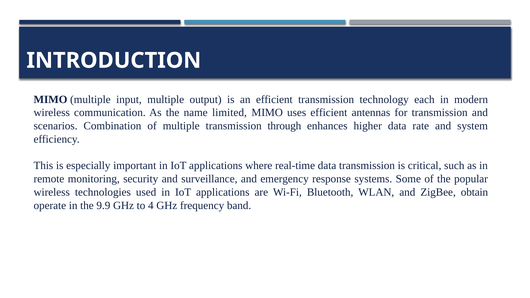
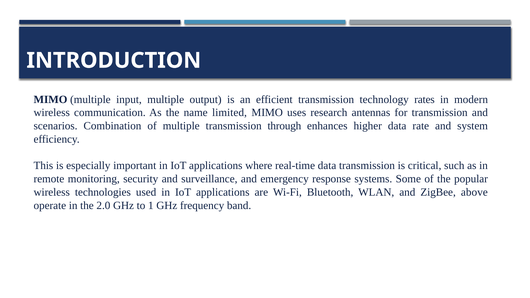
each: each -> rates
uses efficient: efficient -> research
obtain: obtain -> above
9.9: 9.9 -> 2.0
4: 4 -> 1
